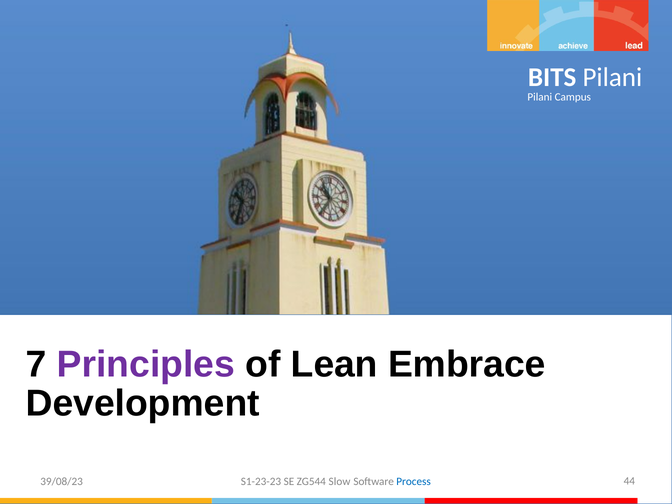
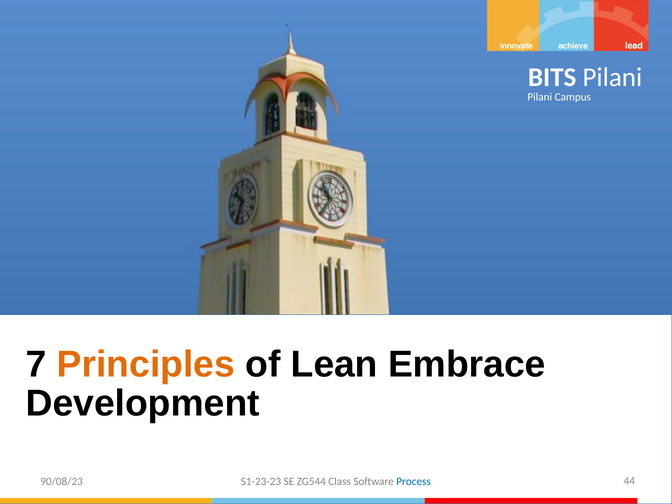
Principles colour: purple -> orange
39/08/23: 39/08/23 -> 90/08/23
Slow: Slow -> Class
